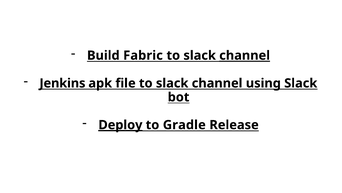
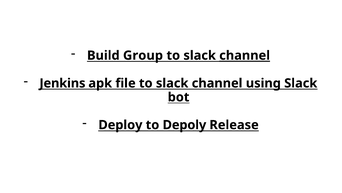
Fabric: Fabric -> Group
Deploy underline: present -> none
Gradle: Gradle -> Depoly
